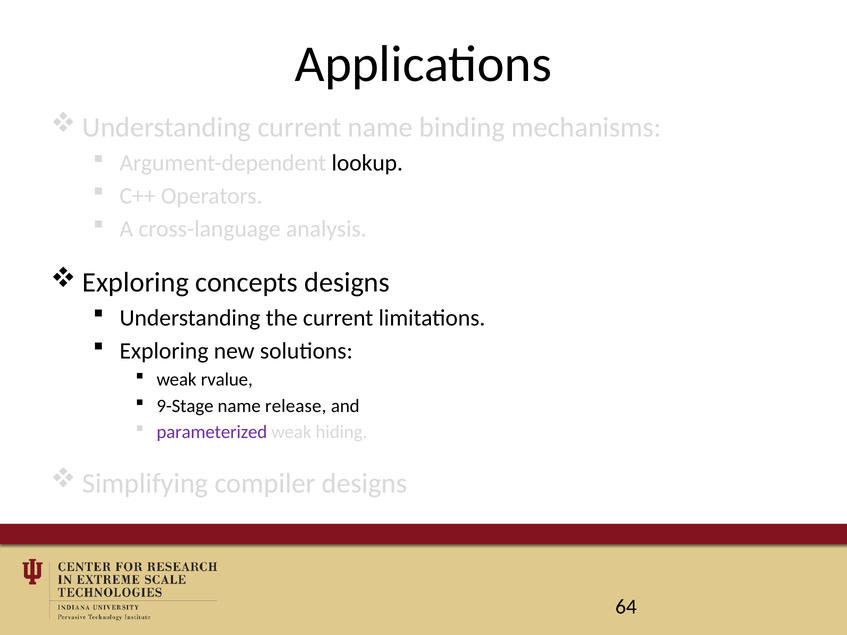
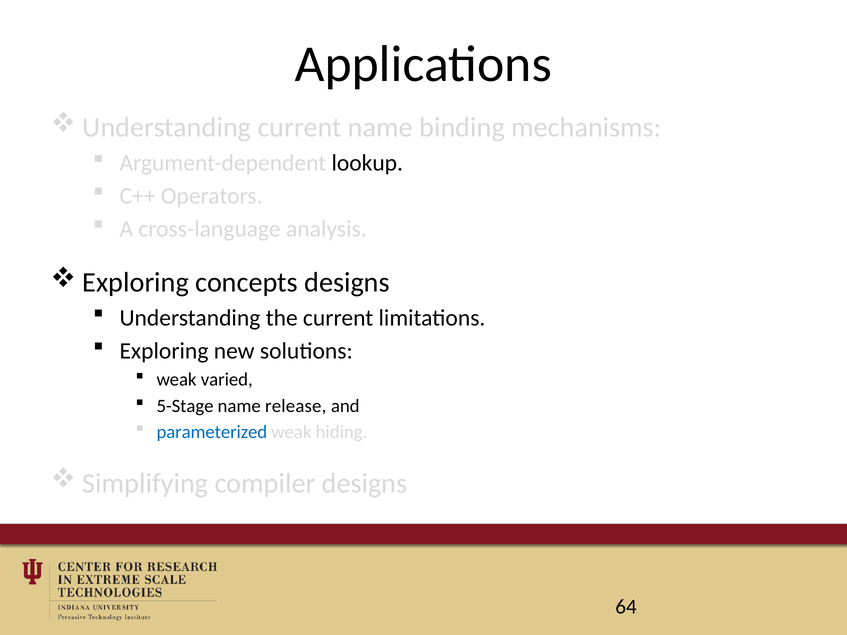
rvalue: rvalue -> varied
9-Stage: 9-Stage -> 5-Stage
parameterized colour: purple -> blue
